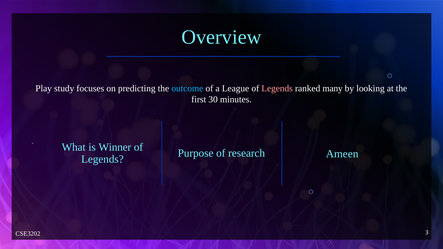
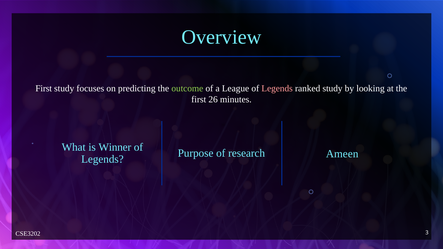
Play at (44, 89): Play -> First
outcome colour: light blue -> light green
ranked many: many -> study
30: 30 -> 26
